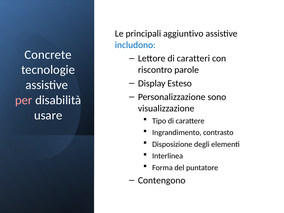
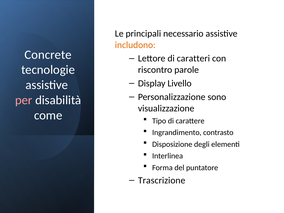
aggiuntivo: aggiuntivo -> necessario
includono colour: blue -> orange
Esteso: Esteso -> Livello
usare: usare -> come
Contengono: Contengono -> Trascrizione
